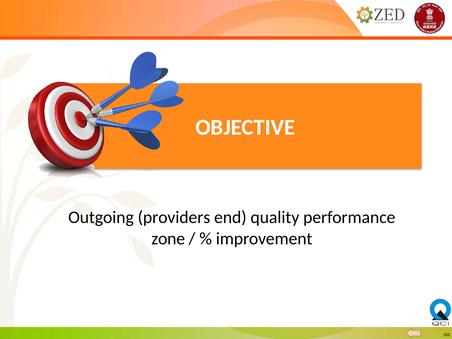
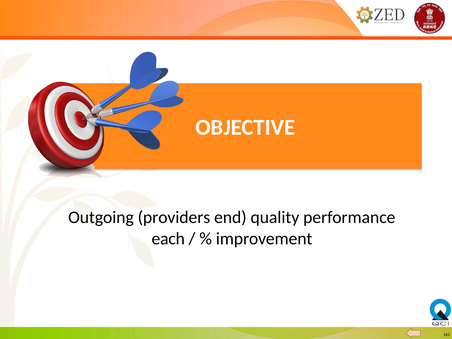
zone: zone -> each
